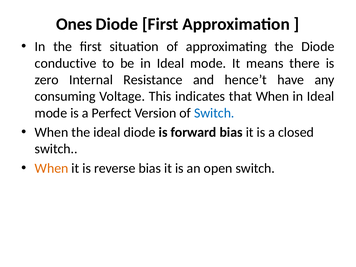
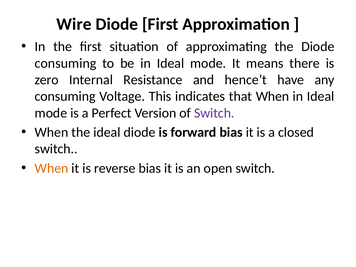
Ones: Ones -> Wire
conductive at (66, 63): conductive -> consuming
Switch at (214, 113) colour: blue -> purple
